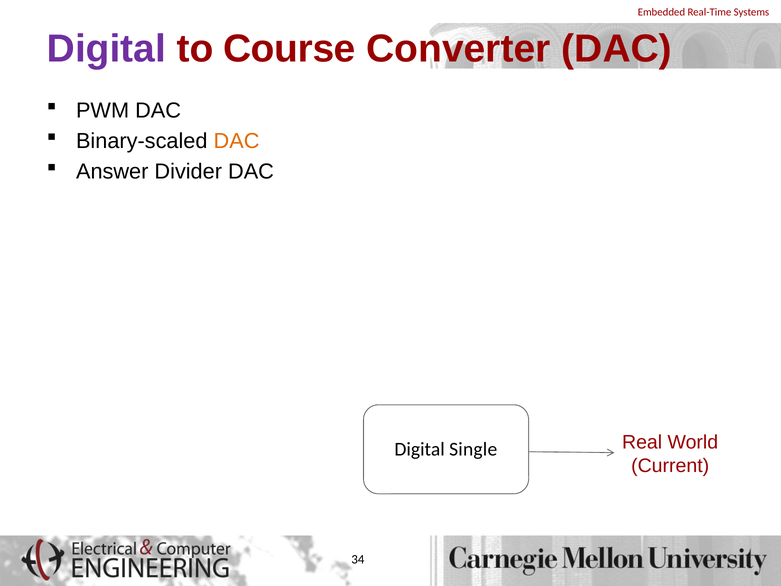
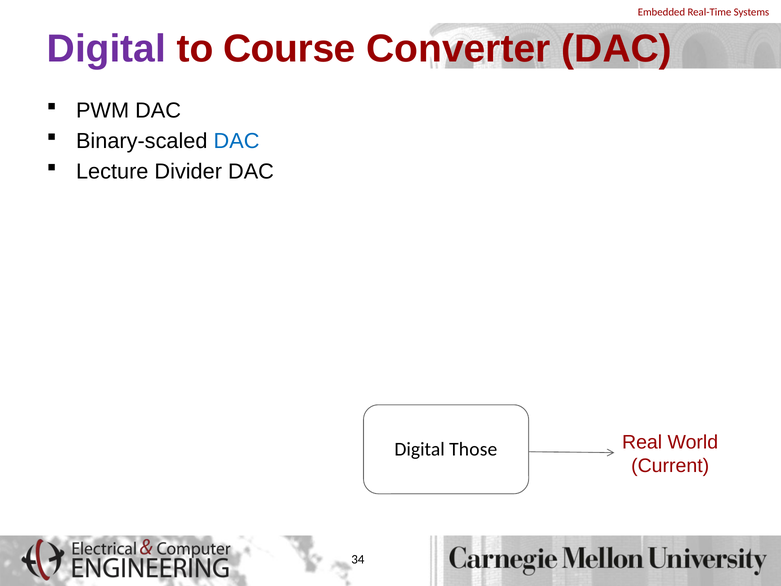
DAC at (237, 141) colour: orange -> blue
Answer: Answer -> Lecture
Single: Single -> Those
